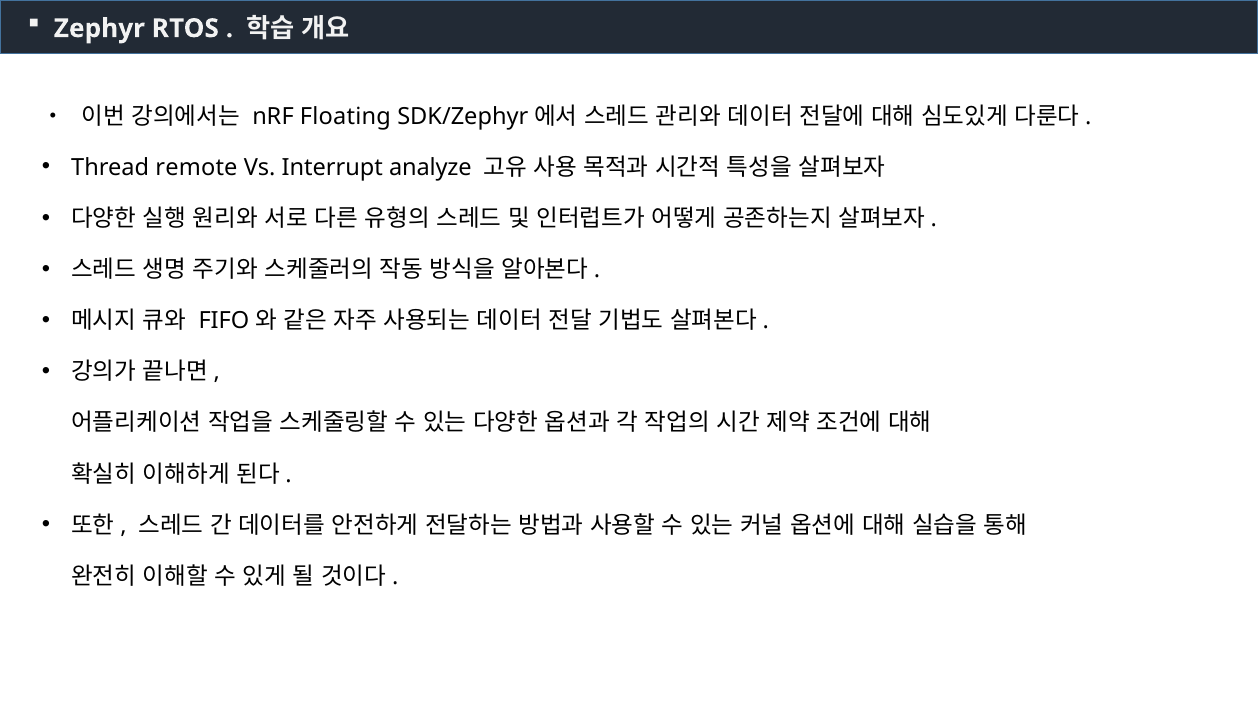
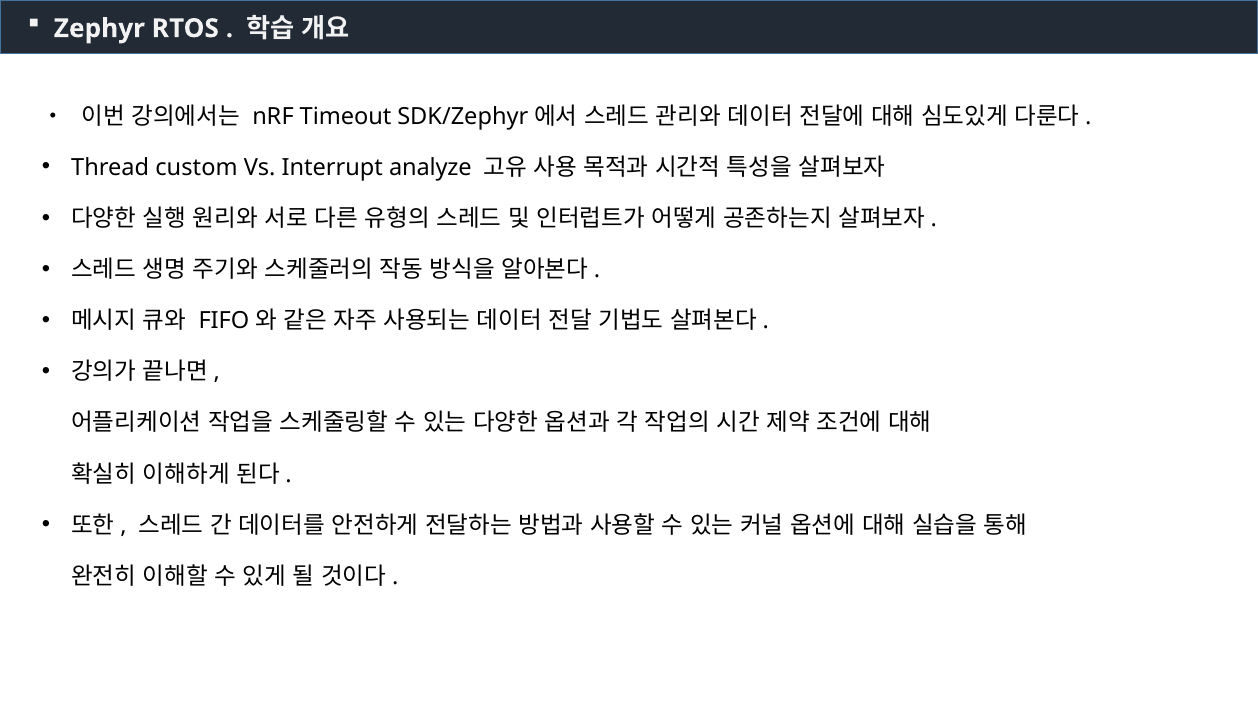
Floating: Floating -> Timeout
remote: remote -> custom
